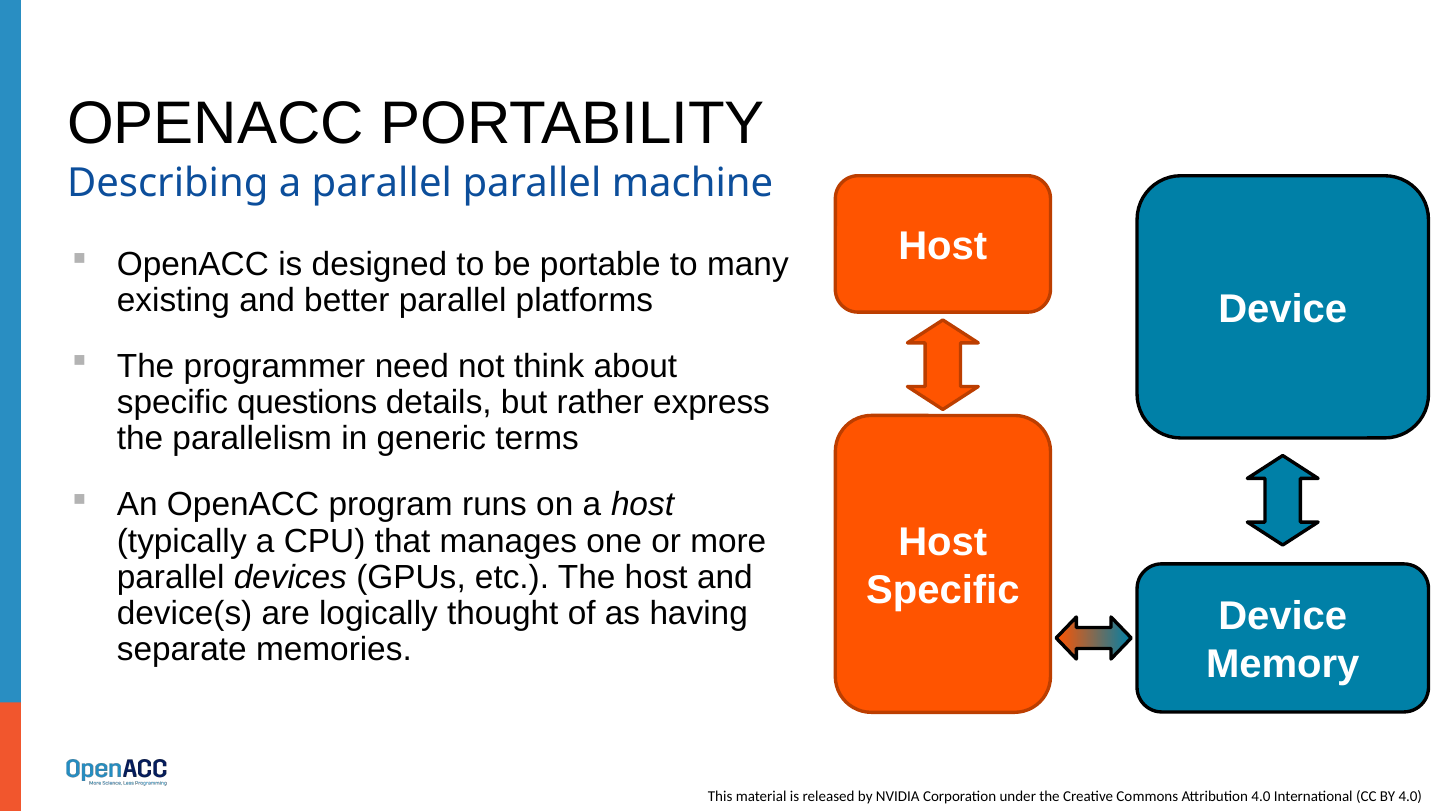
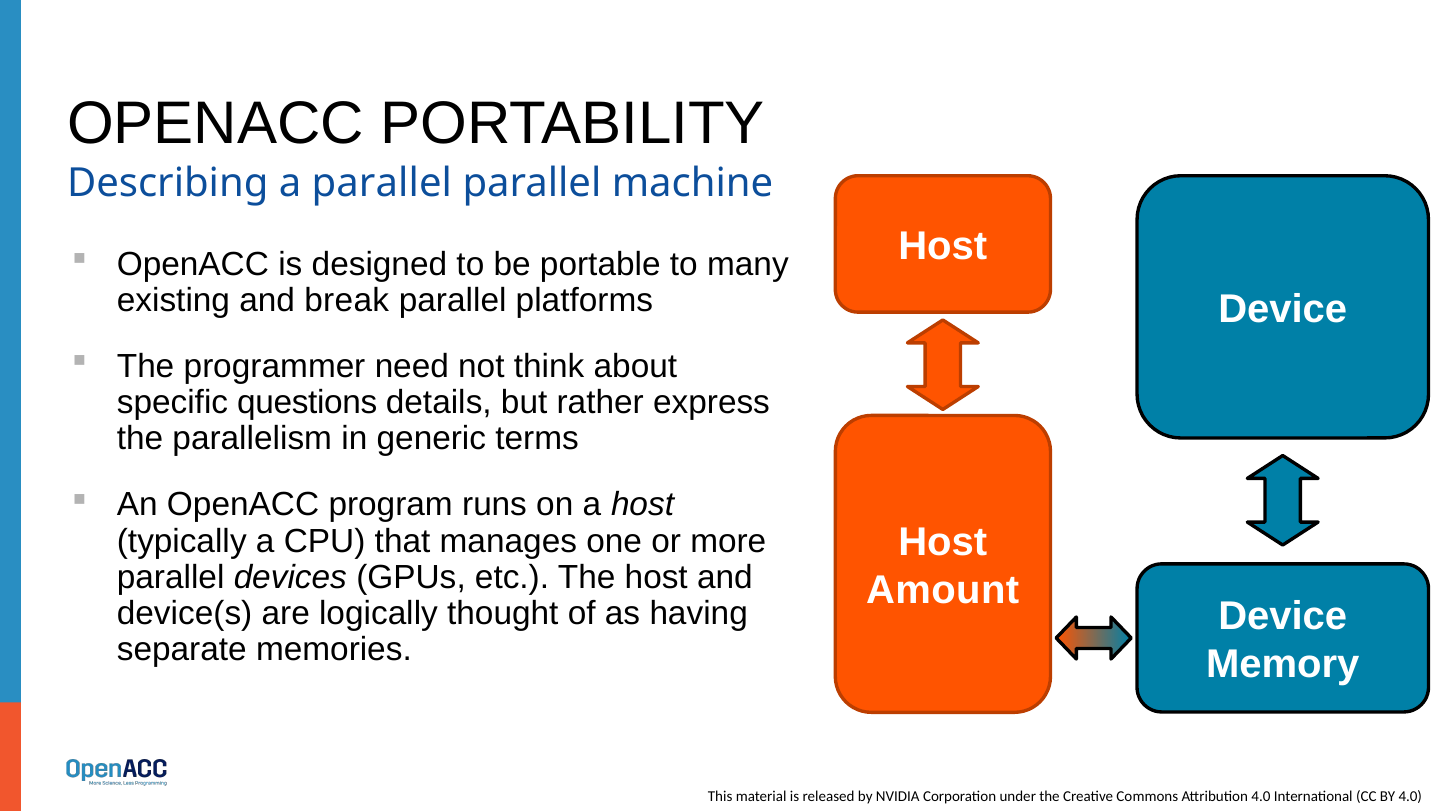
better: better -> break
Specific at (943, 590): Specific -> Amount
